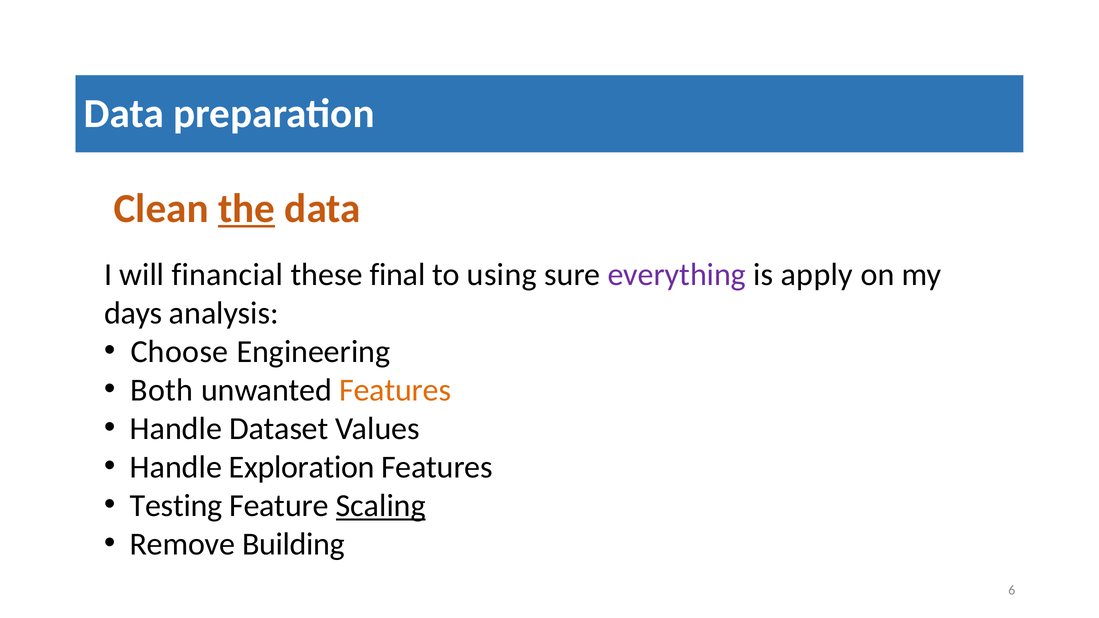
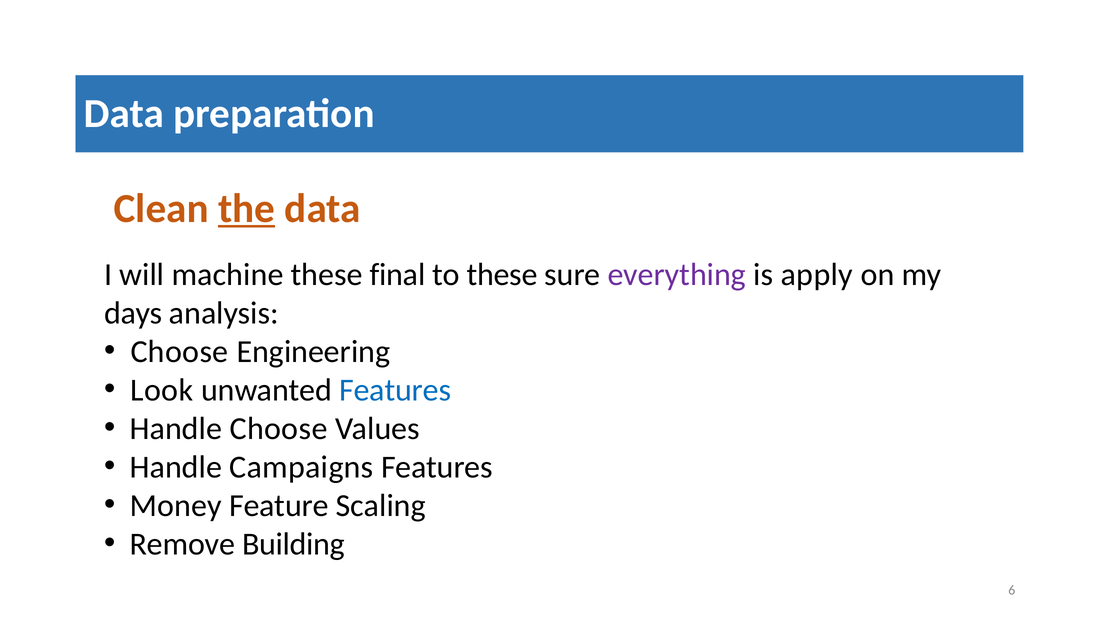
financial: financial -> machine
to using: using -> these
Both: Both -> Look
Features at (395, 390) colour: orange -> blue
Handle Dataset: Dataset -> Choose
Exploration: Exploration -> Campaigns
Testing: Testing -> Money
Scaling underline: present -> none
